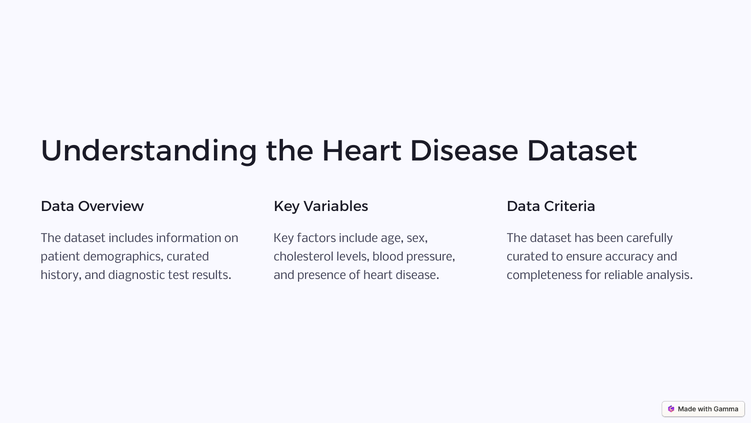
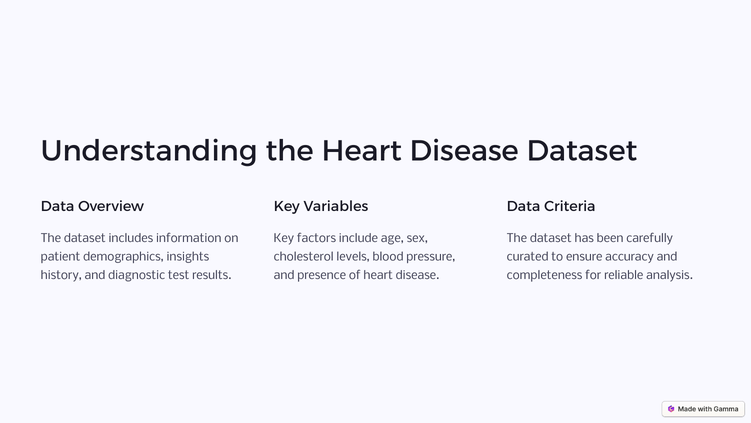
demographics curated: curated -> insights
